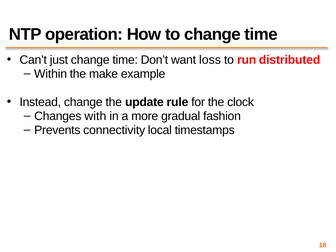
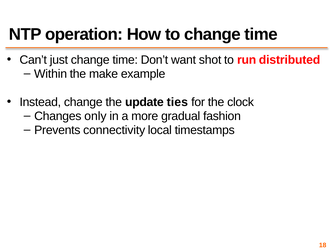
loss: loss -> shot
rule: rule -> ties
with: with -> only
